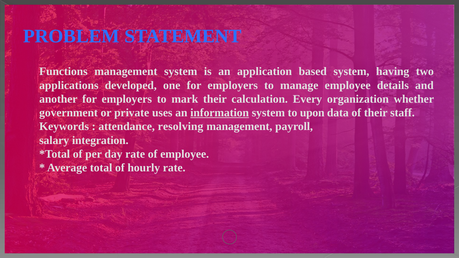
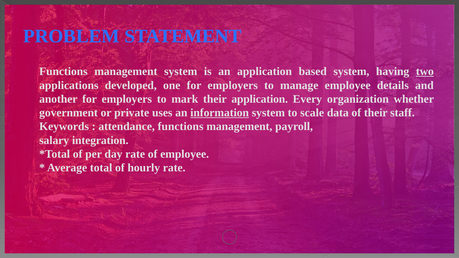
two underline: none -> present
their calculation: calculation -> application
upon: upon -> scale
attendance resolving: resolving -> functions
